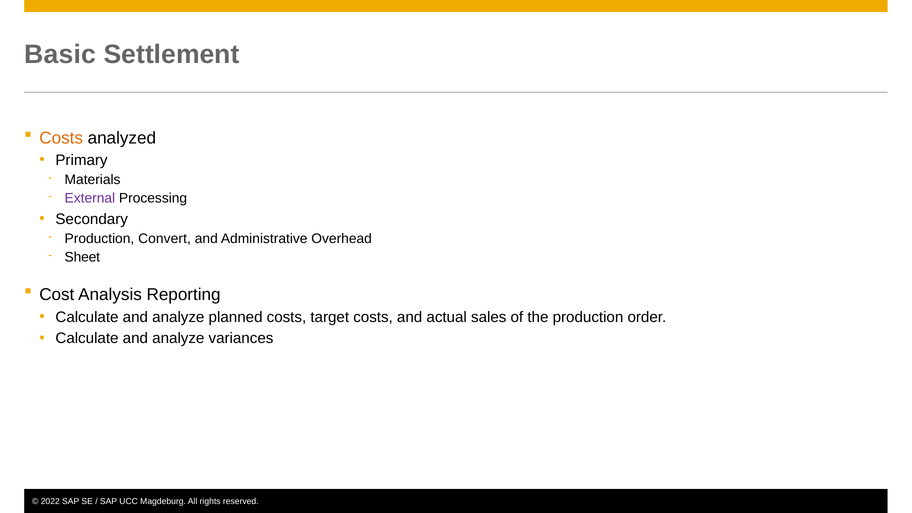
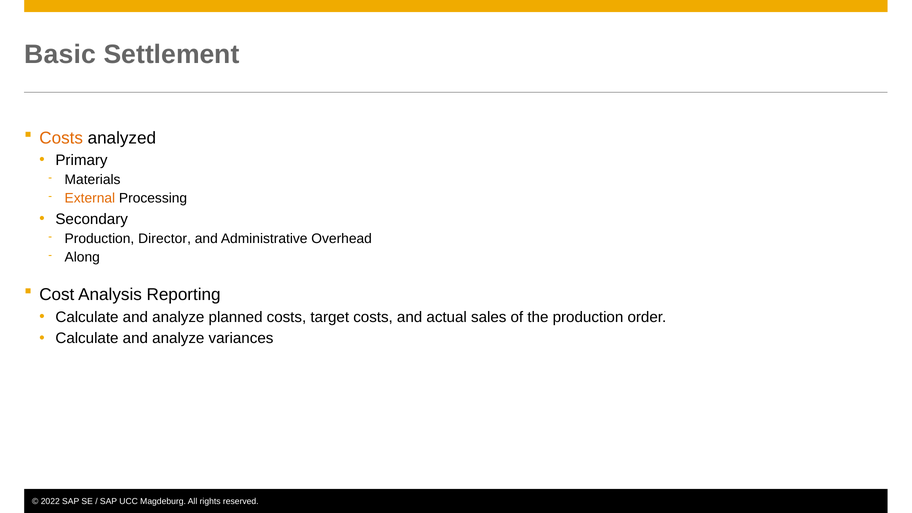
External colour: purple -> orange
Convert: Convert -> Director
Sheet: Sheet -> Along
